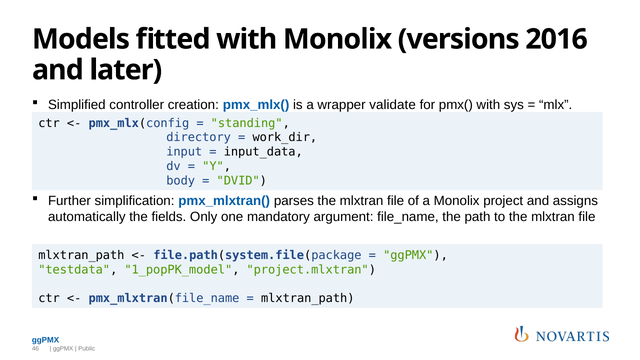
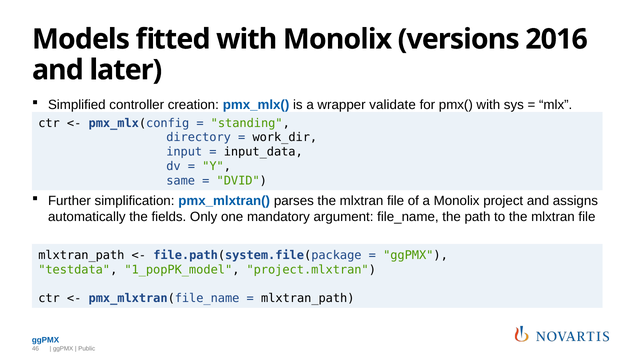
body: body -> same
